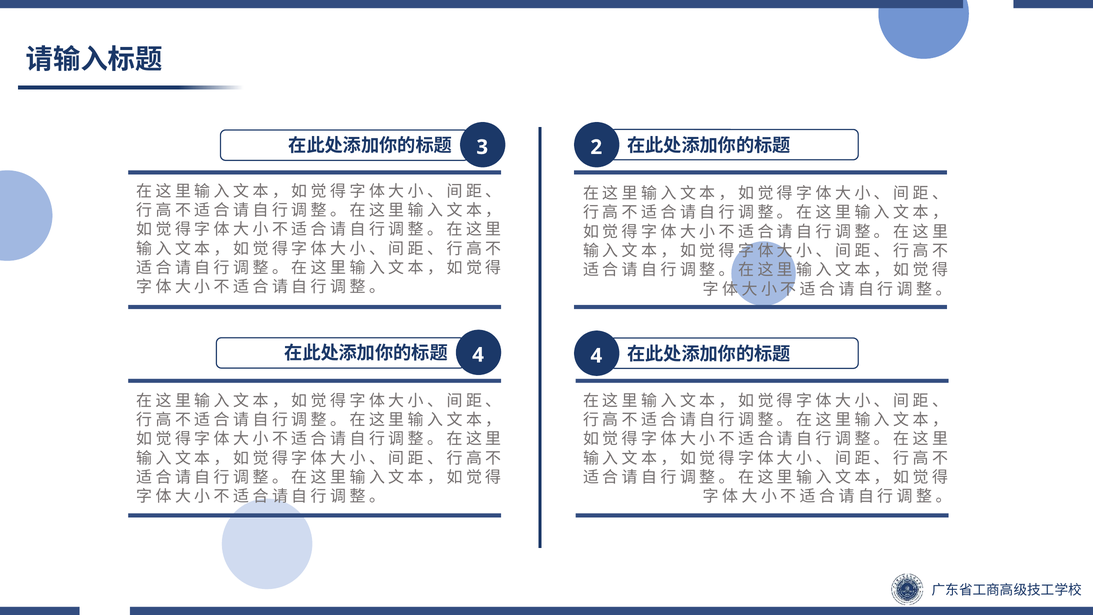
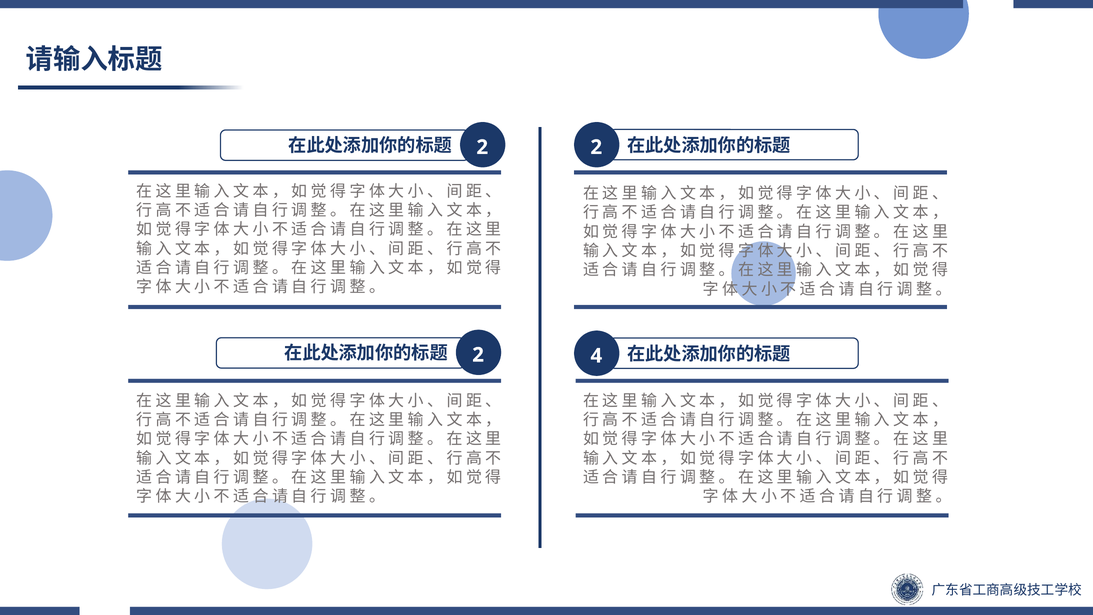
3 at (482, 147): 3 -> 2
4 at (478, 355): 4 -> 2
